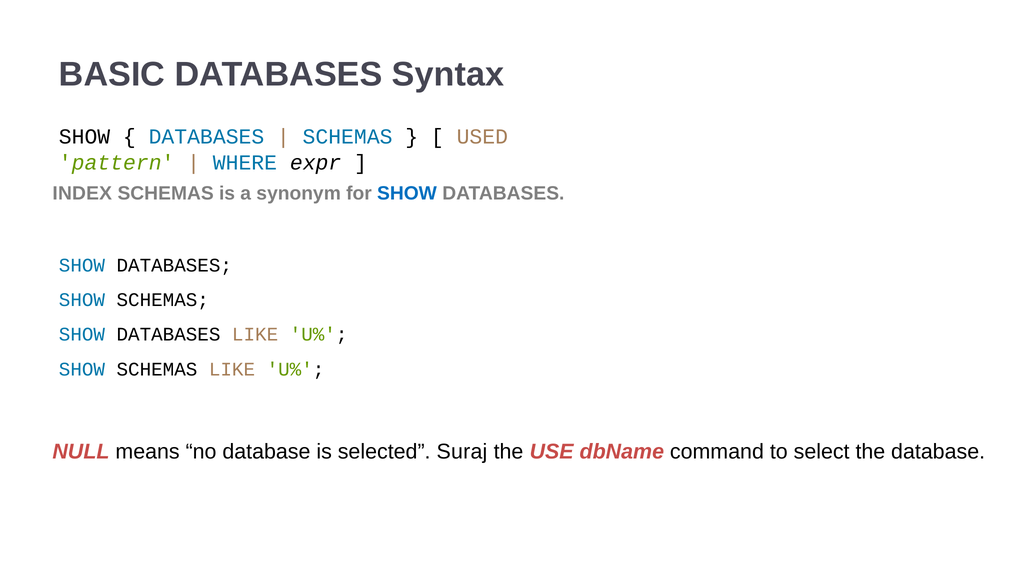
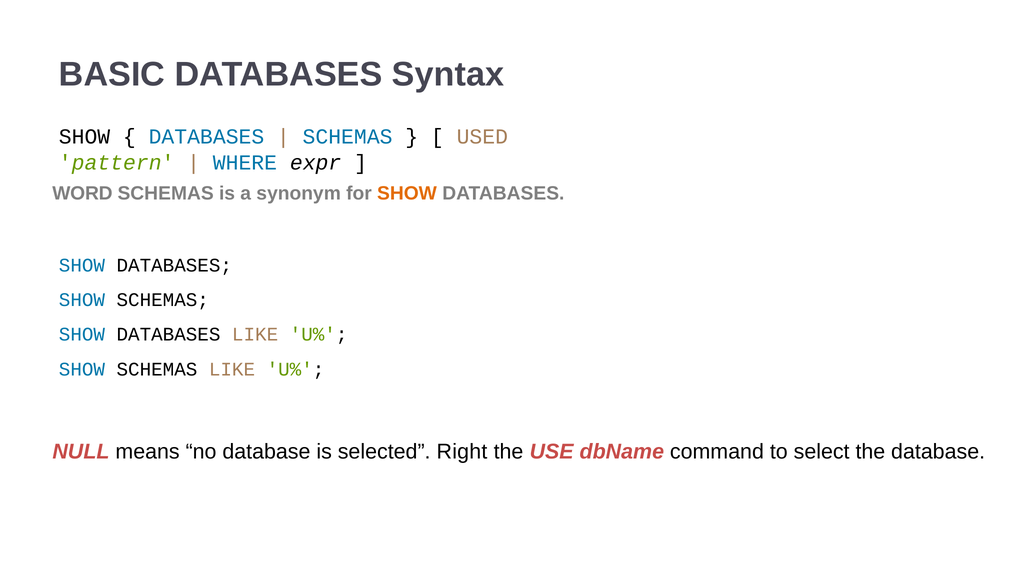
INDEX: INDEX -> WORD
SHOW at (407, 194) colour: blue -> orange
Suraj: Suraj -> Right
